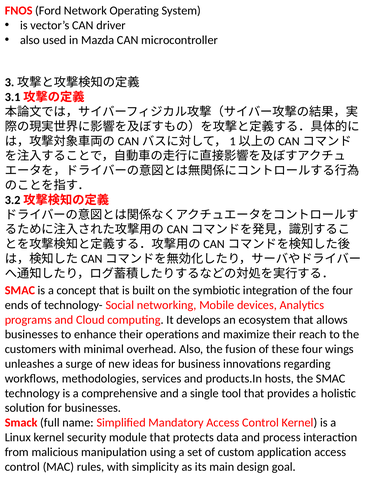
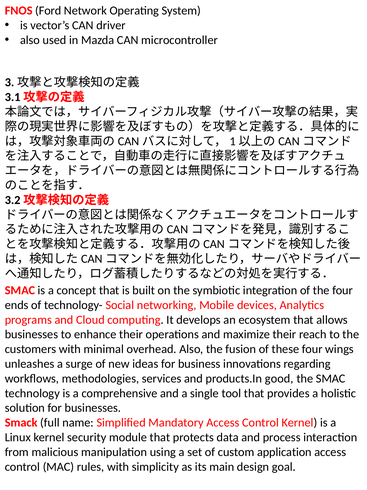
hosts: hosts -> good
